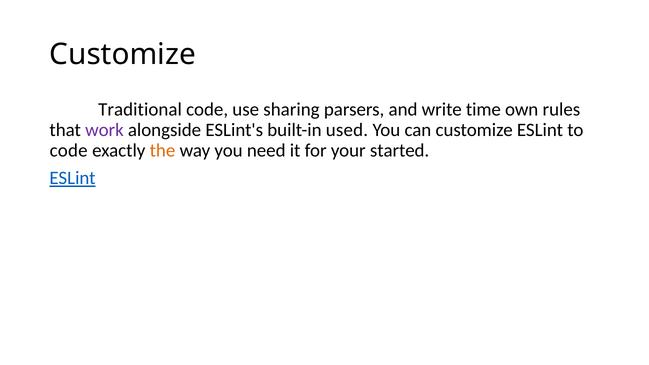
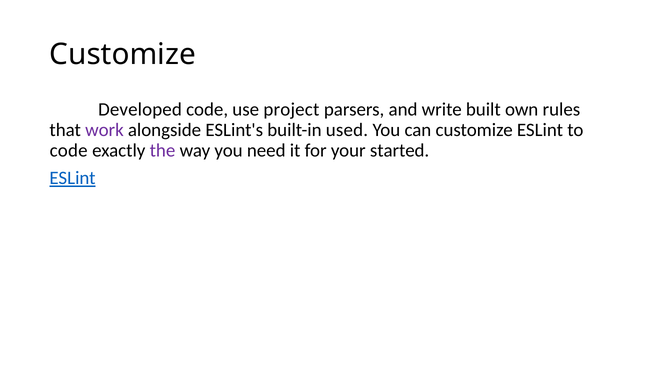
Traditional: Traditional -> Developed
sharing: sharing -> project
time: time -> built
the colour: orange -> purple
